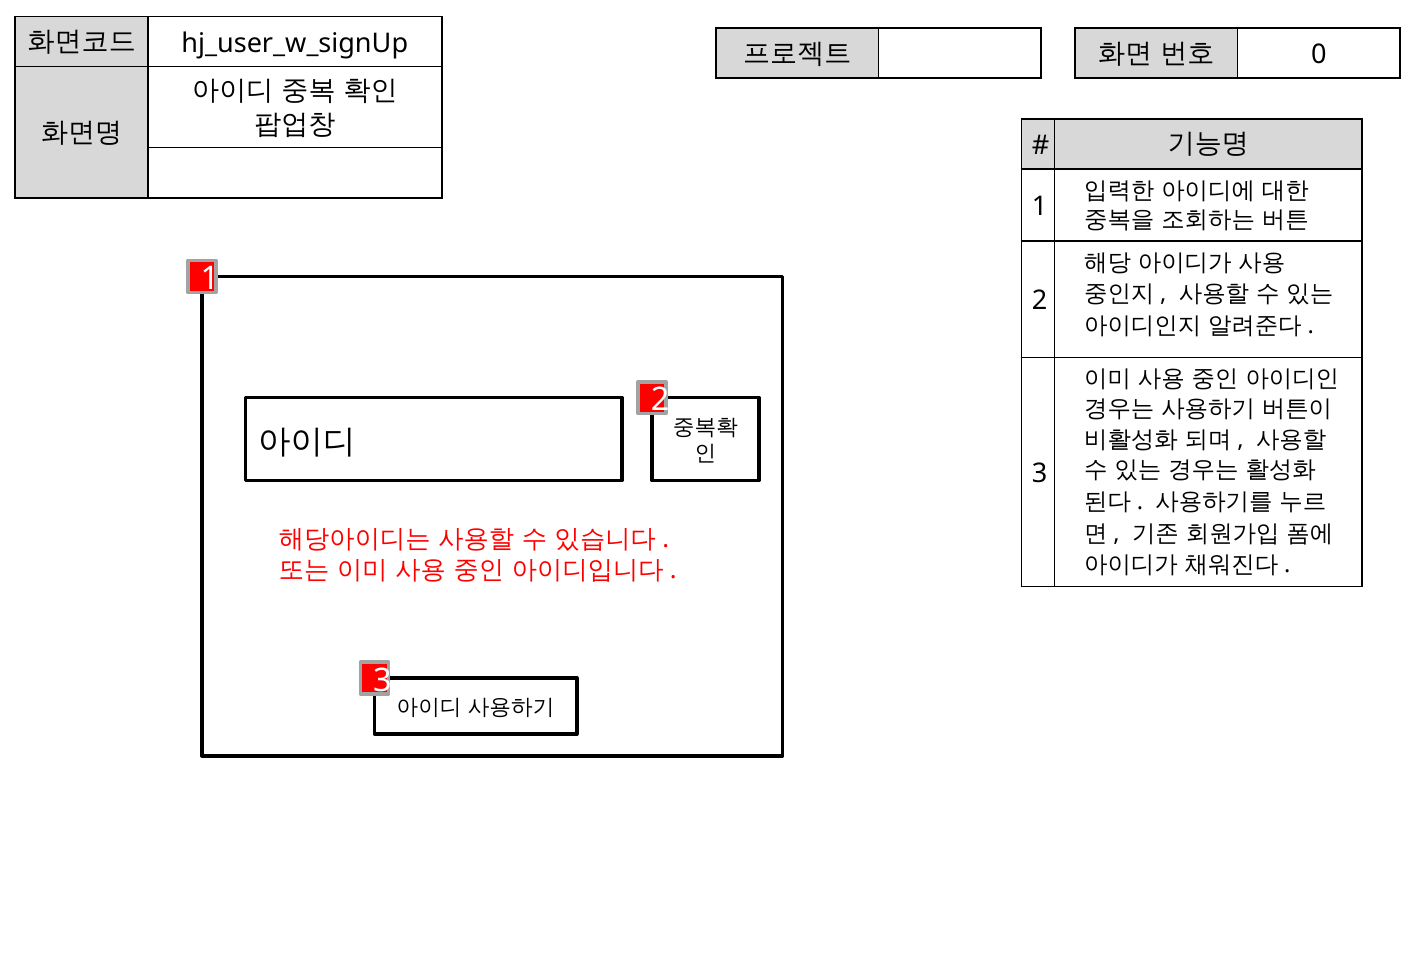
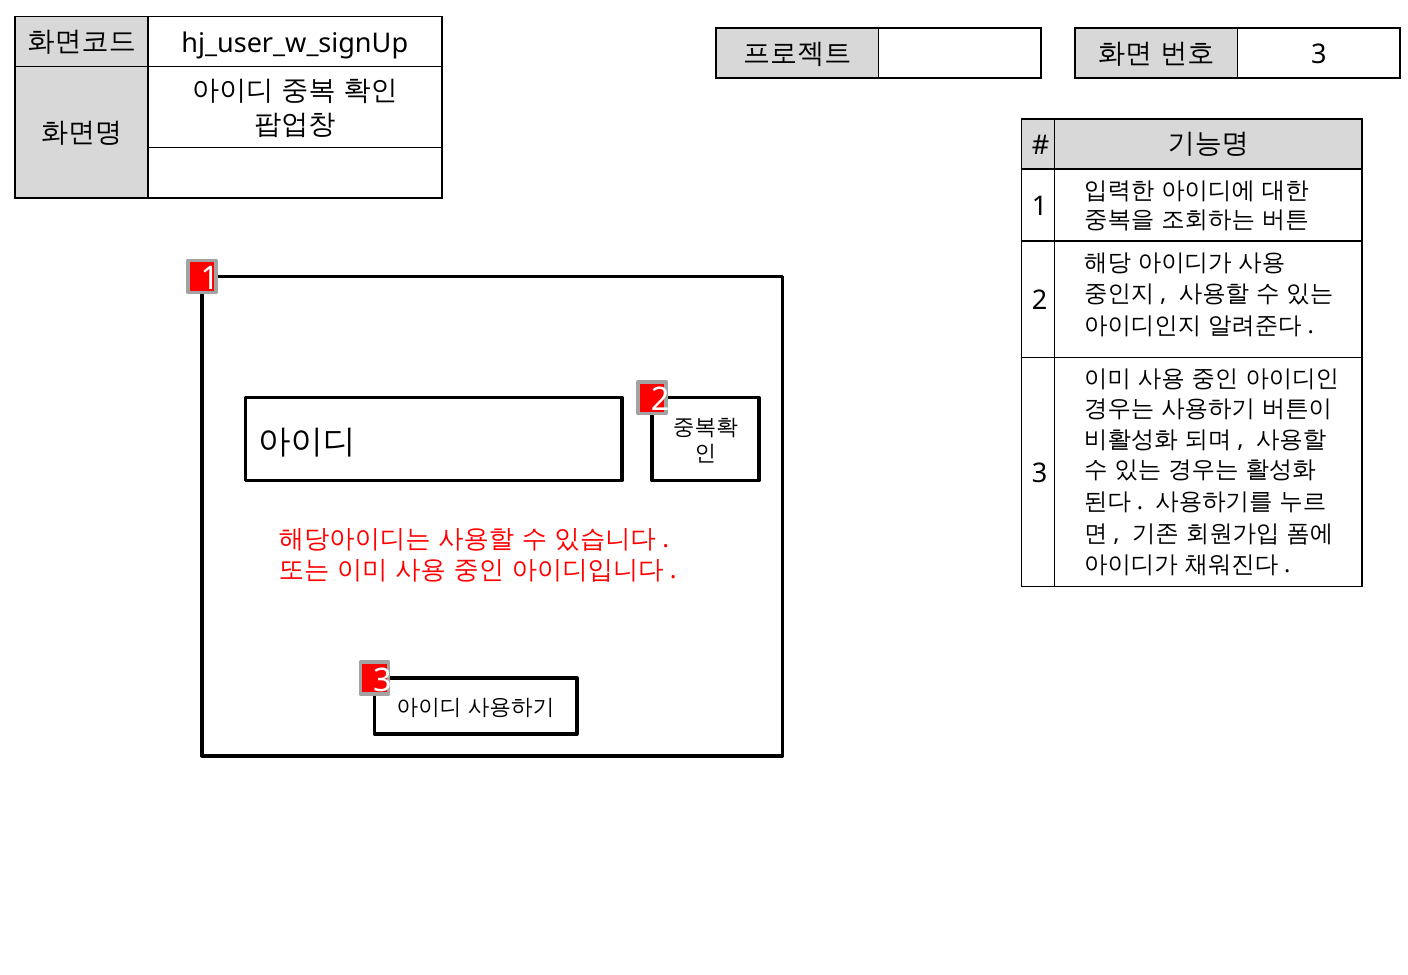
0 at (1319, 55): 0 -> 3
